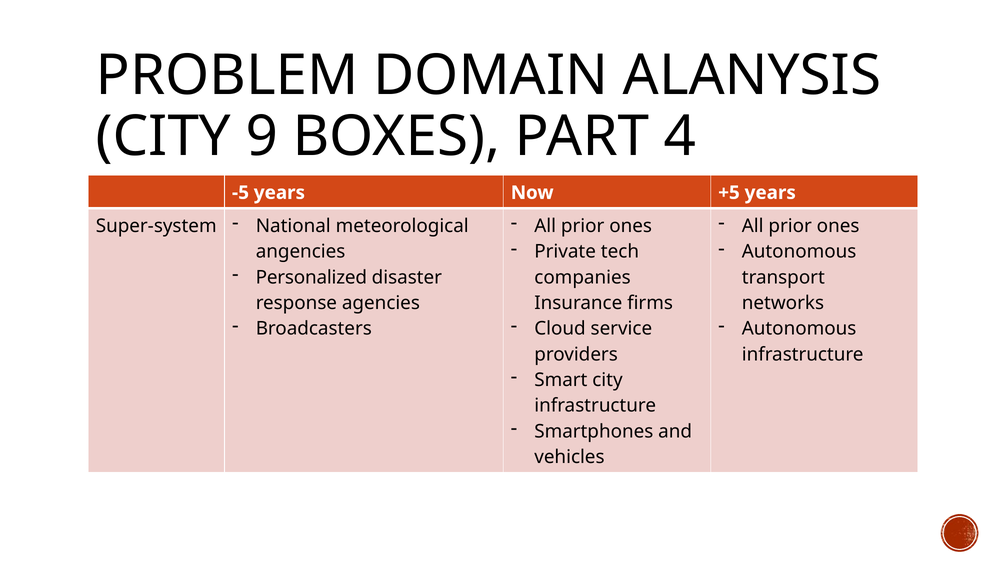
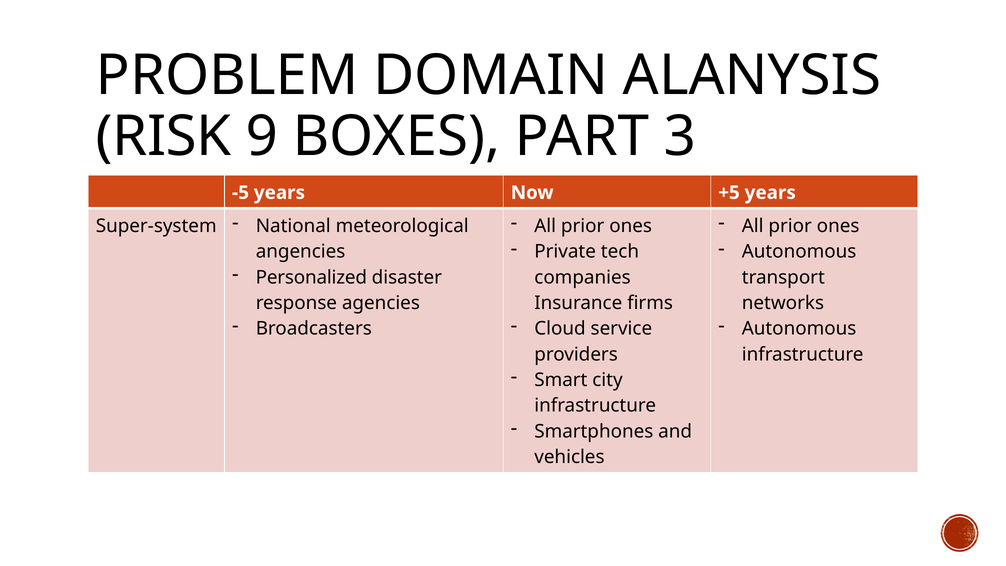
CITY at (163, 137): CITY -> RISK
4: 4 -> 3
